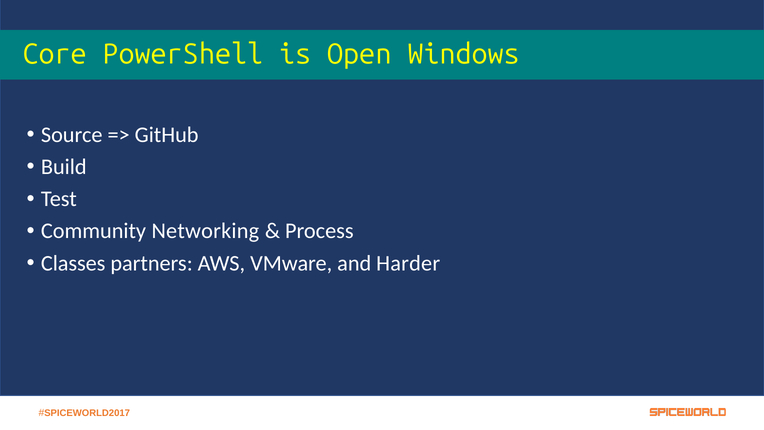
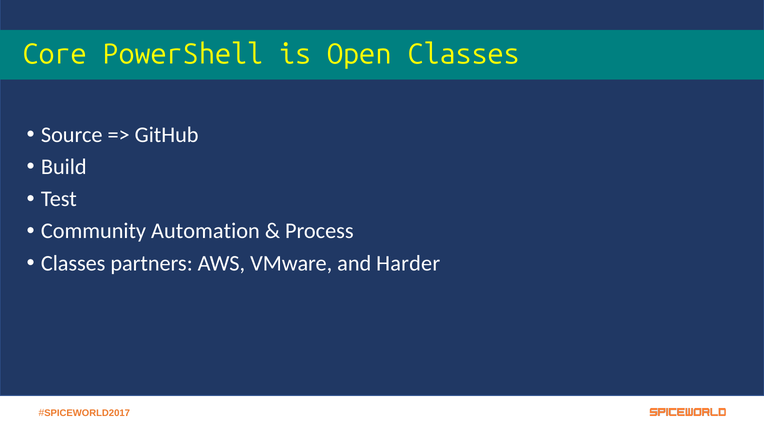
Open Windows: Windows -> Classes
Networking: Networking -> Automation
